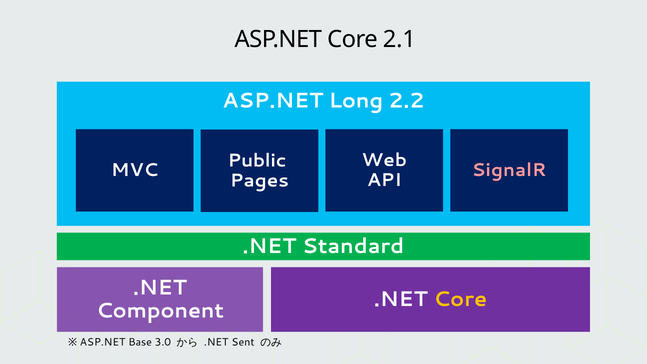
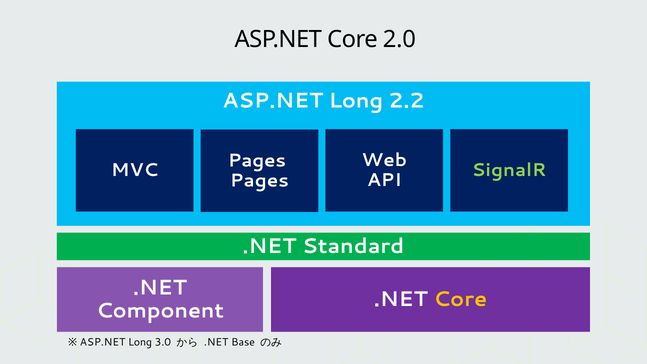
2.1: 2.1 -> 2.0
Public at (257, 161): Public -> Pages
SignalR colour: pink -> light green
Base at (140, 342): Base -> Long
Sent: Sent -> Base
